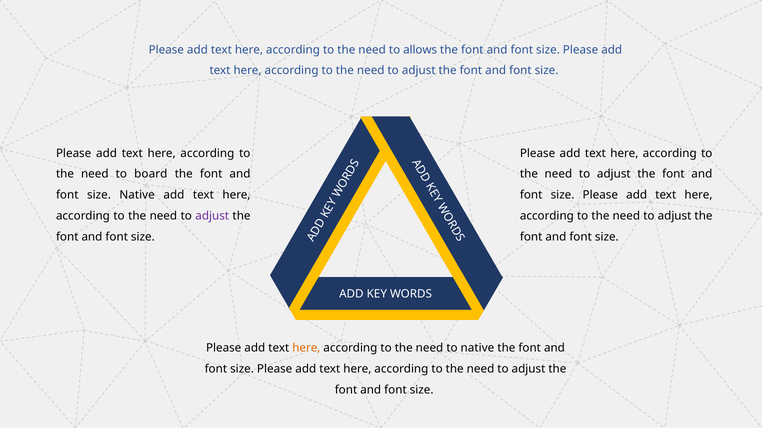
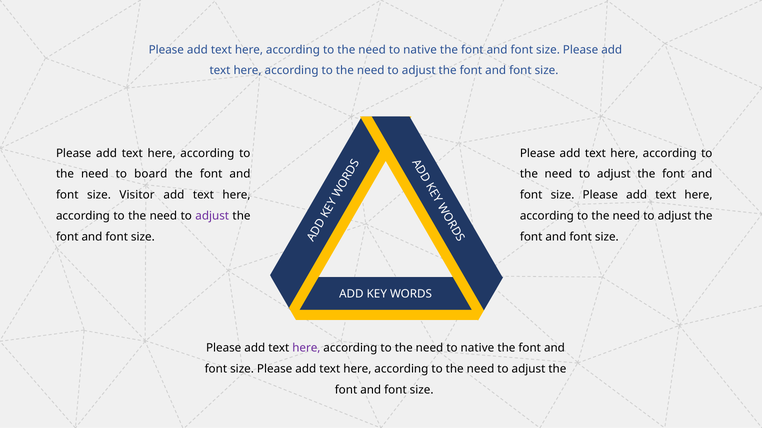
allows at (420, 50): allows -> native
size Native: Native -> Visitor
here at (306, 349) colour: orange -> purple
